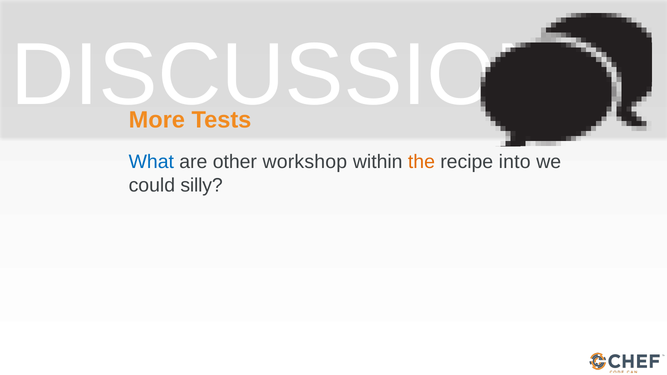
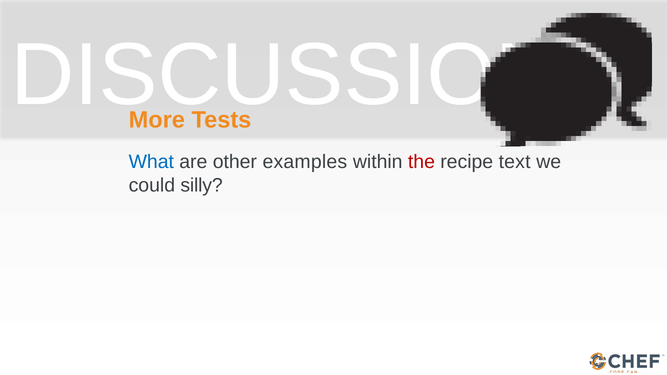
workshop: workshop -> examples
the colour: orange -> red
into: into -> text
